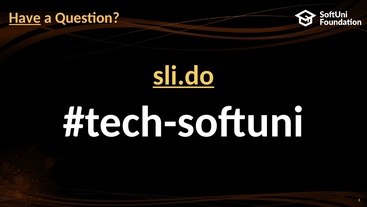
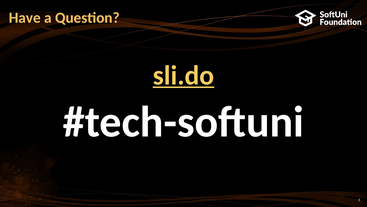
Have underline: present -> none
